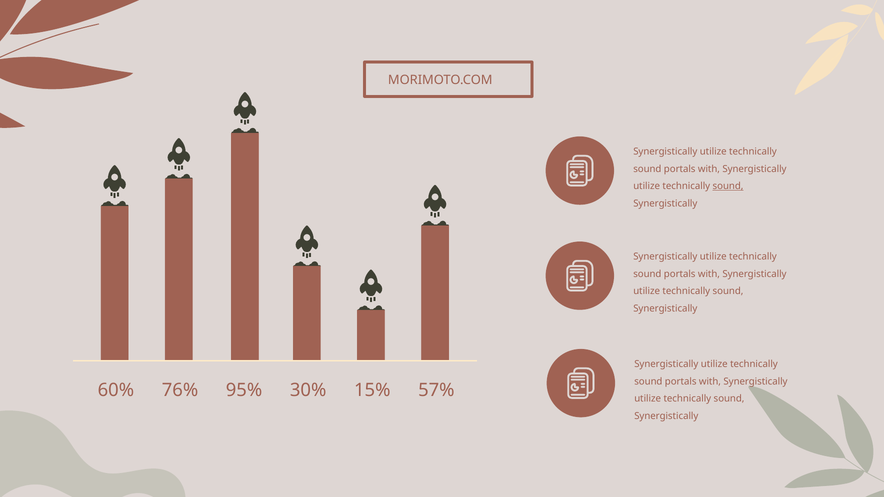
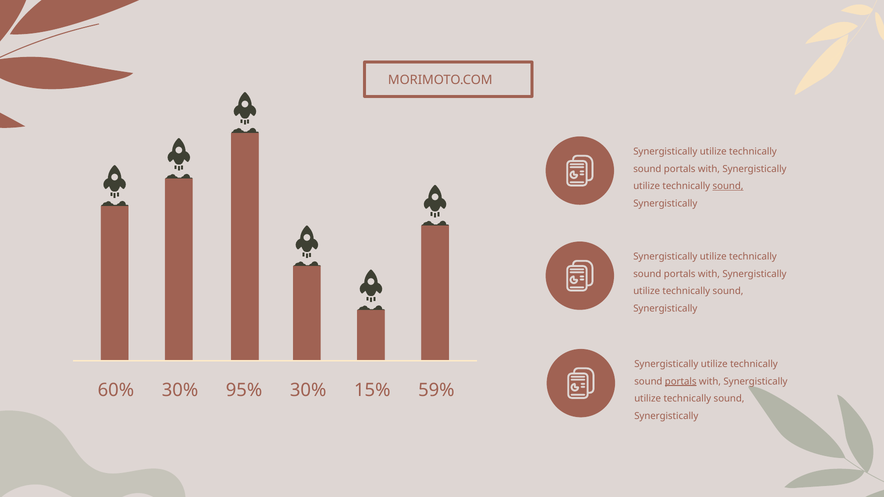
portals at (681, 382) underline: none -> present
60% 76%: 76% -> 30%
57%: 57% -> 59%
